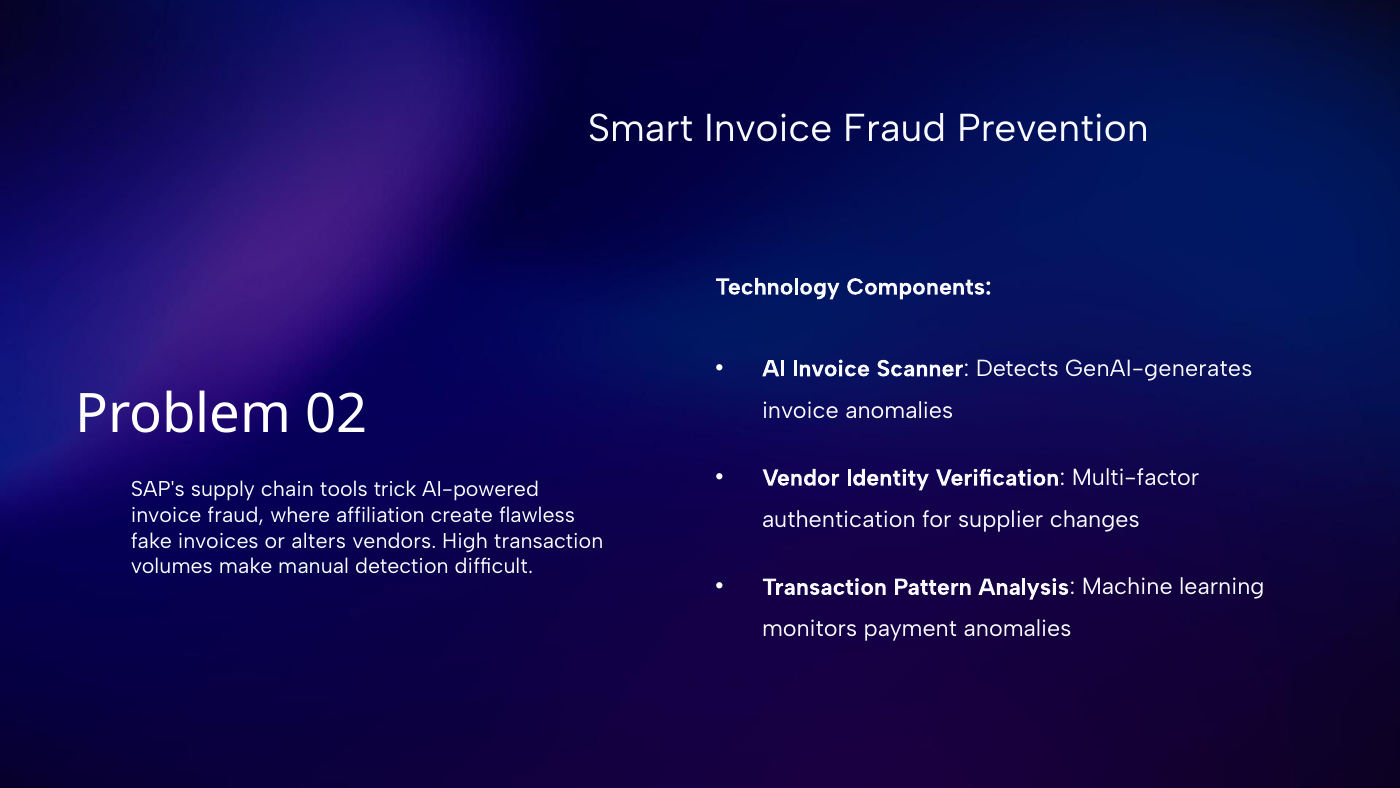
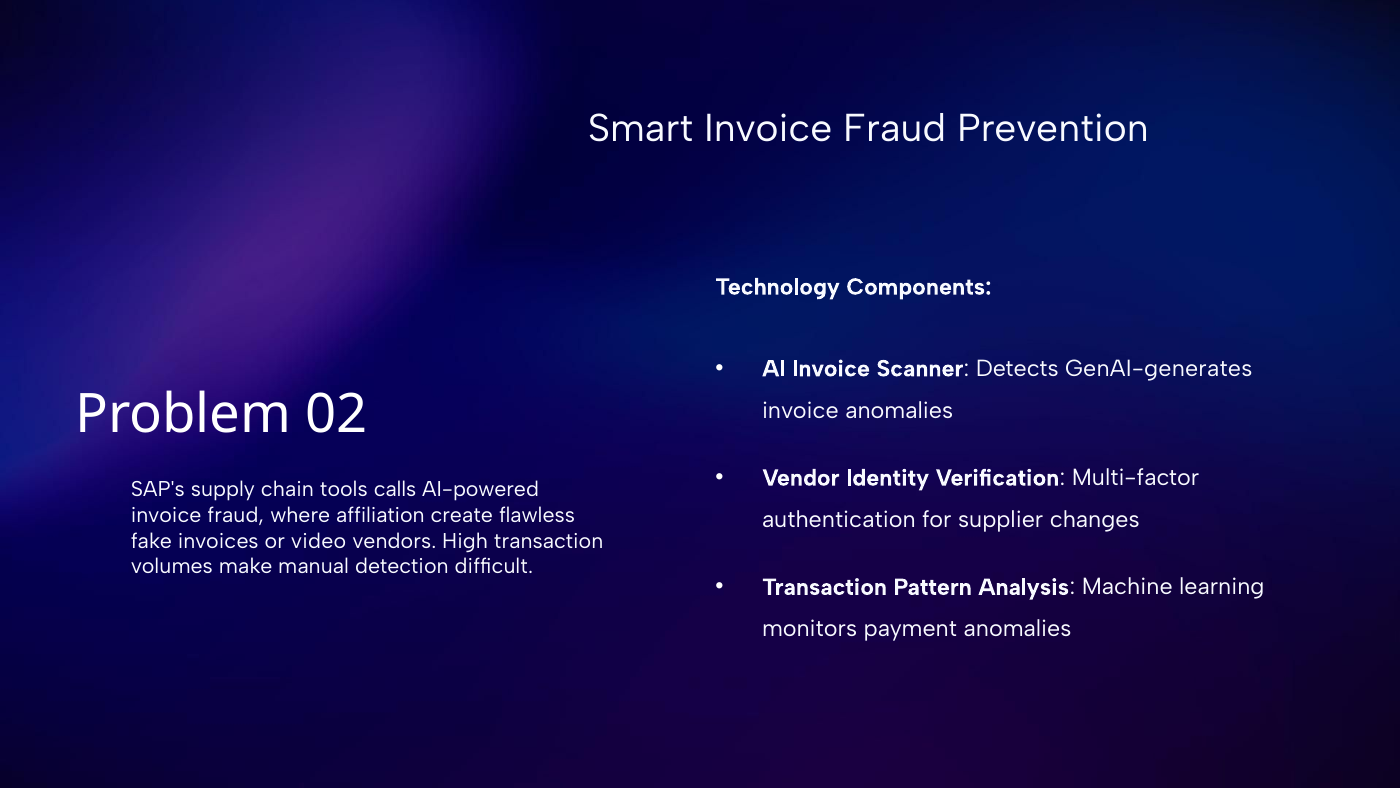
trick: trick -> calls
alters: alters -> video
